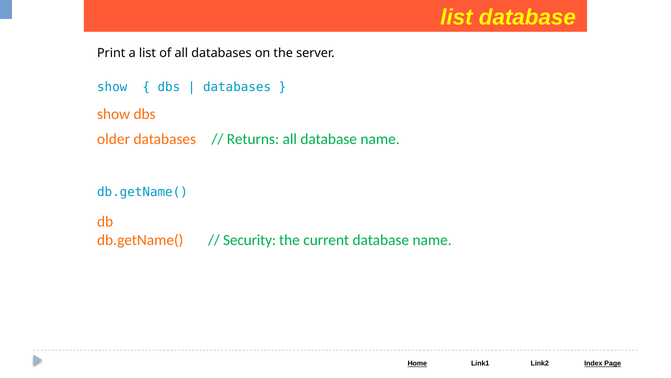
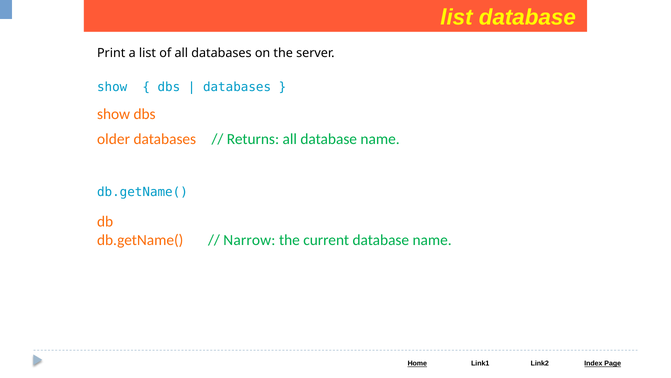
Security: Security -> Narrow
